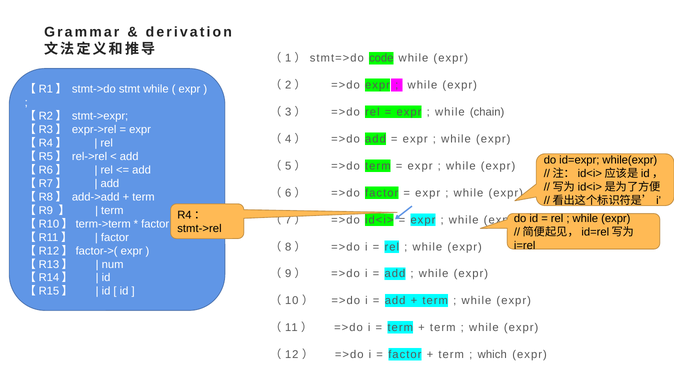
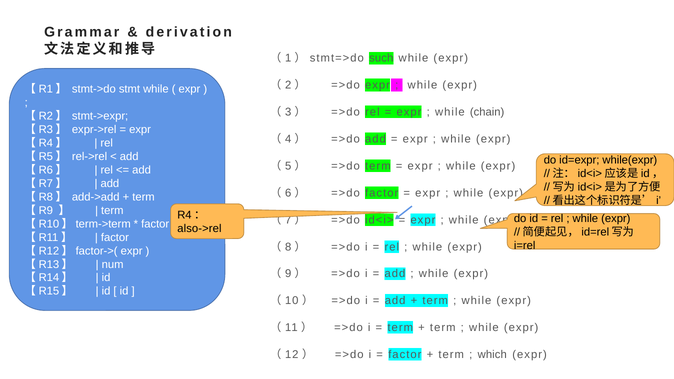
code: code -> such
stmt->rel: stmt->rel -> also->rel
